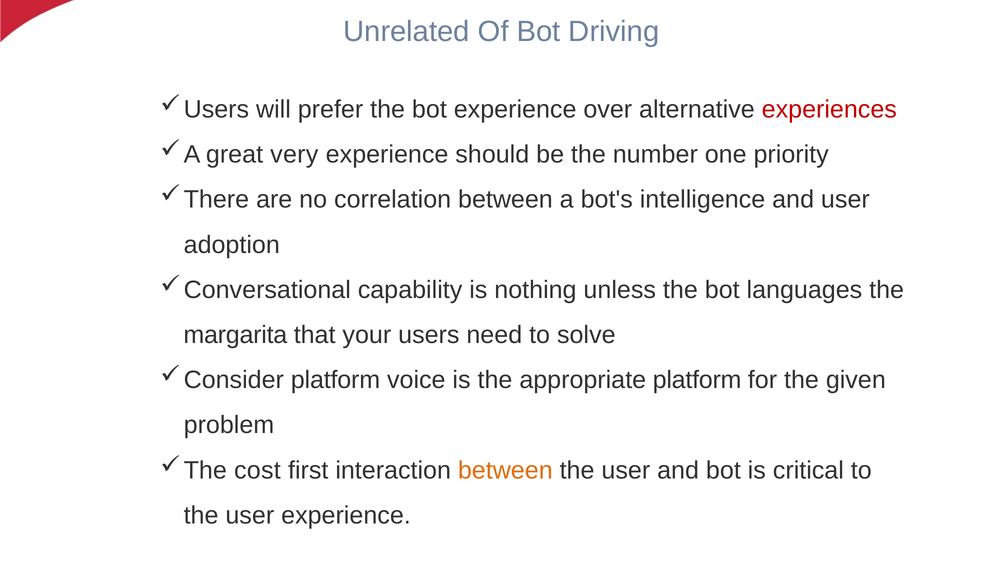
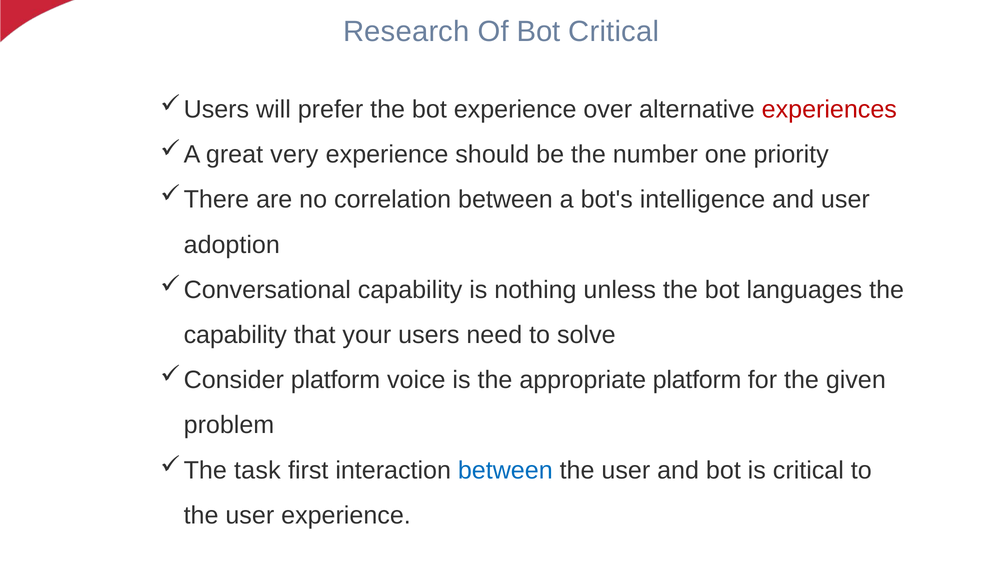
Unrelated: Unrelated -> Research
Bot Driving: Driving -> Critical
margarita at (235, 335): margarita -> capability
cost: cost -> task
between at (505, 470) colour: orange -> blue
